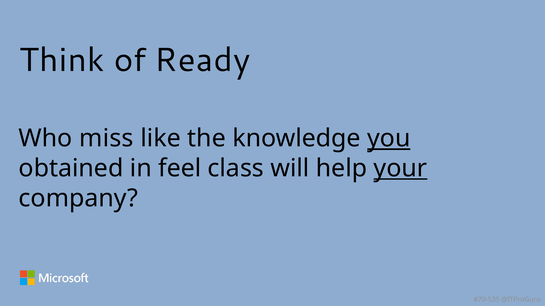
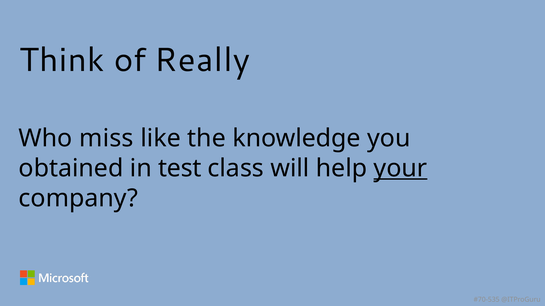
Ready: Ready -> Really
you underline: present -> none
feel: feel -> test
